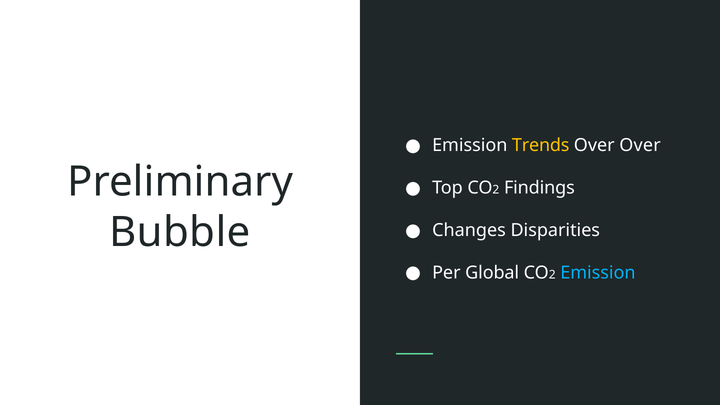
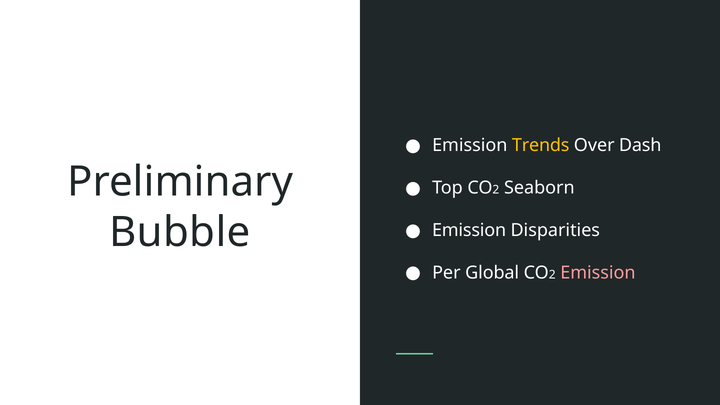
Over Over: Over -> Dash
Findings: Findings -> Seaborn
Changes at (469, 230): Changes -> Emission
Emission at (598, 273) colour: light blue -> pink
